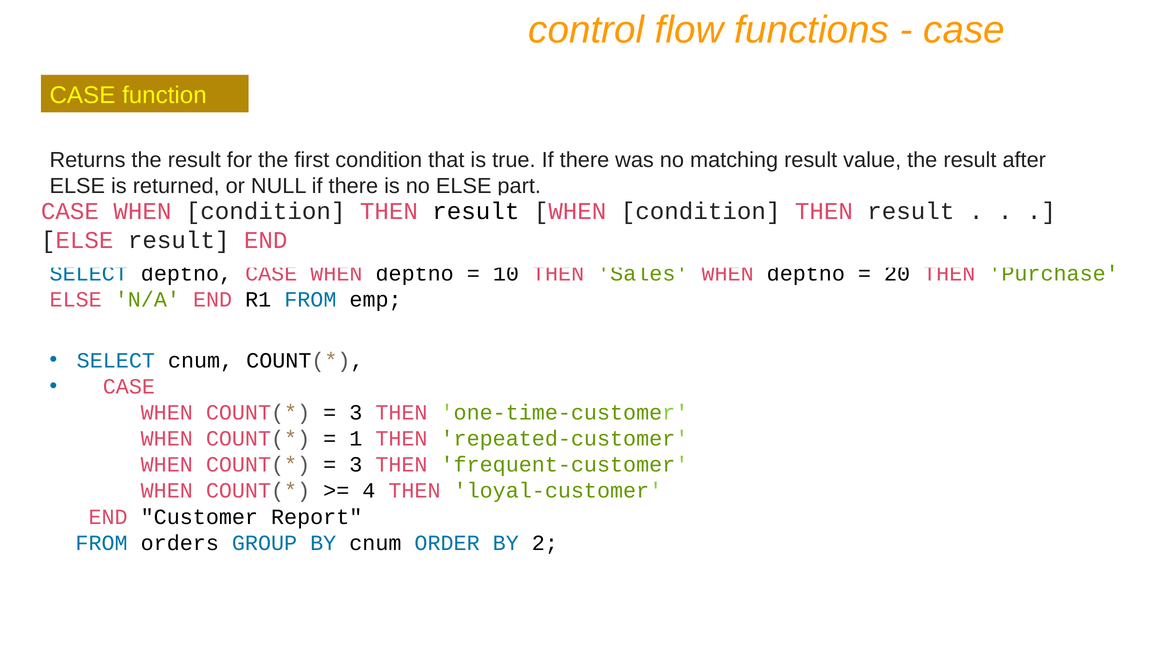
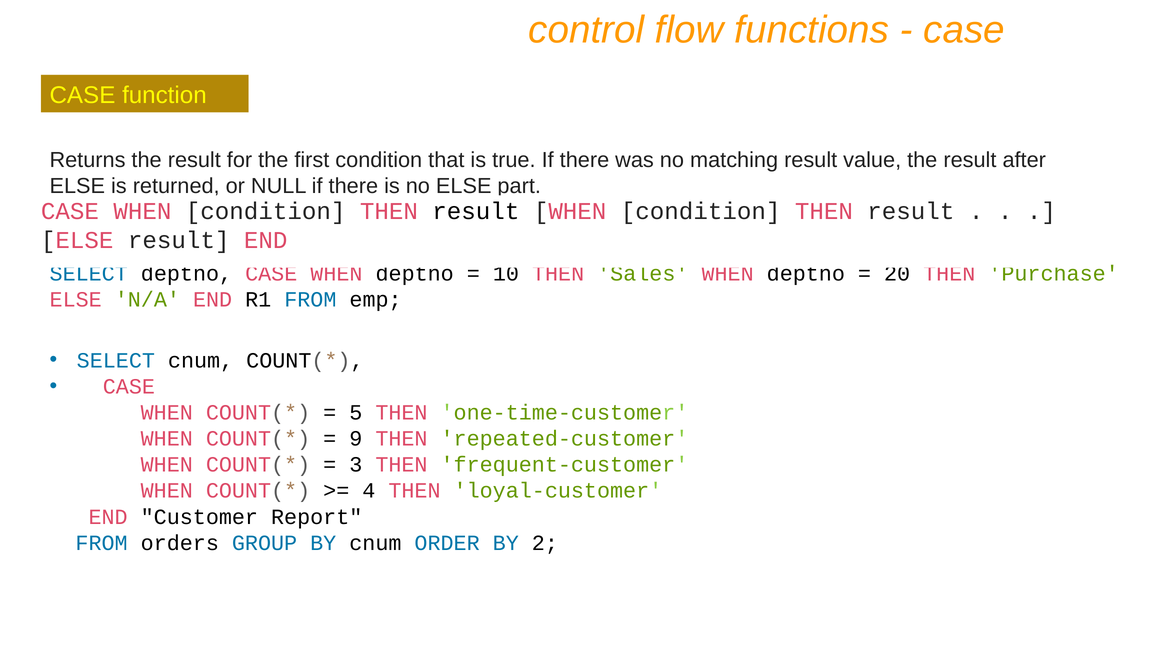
3 at (356, 413): 3 -> 5
1: 1 -> 9
